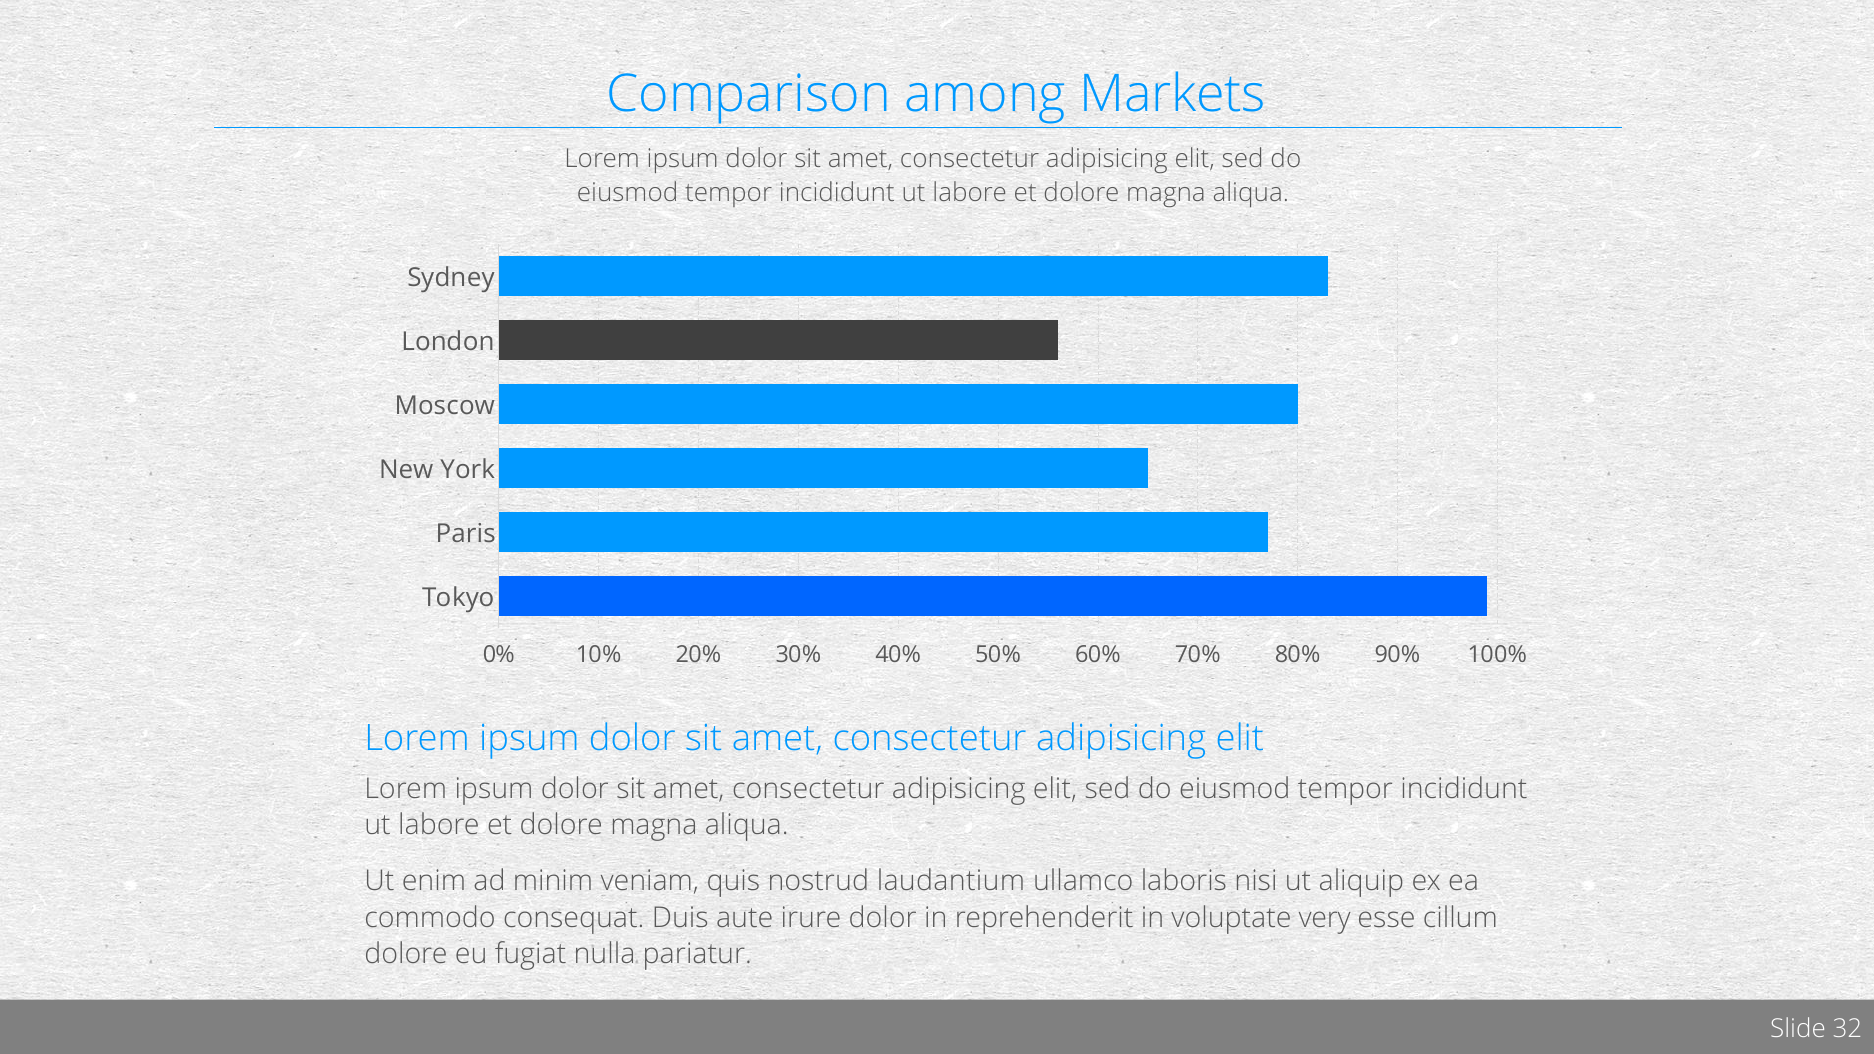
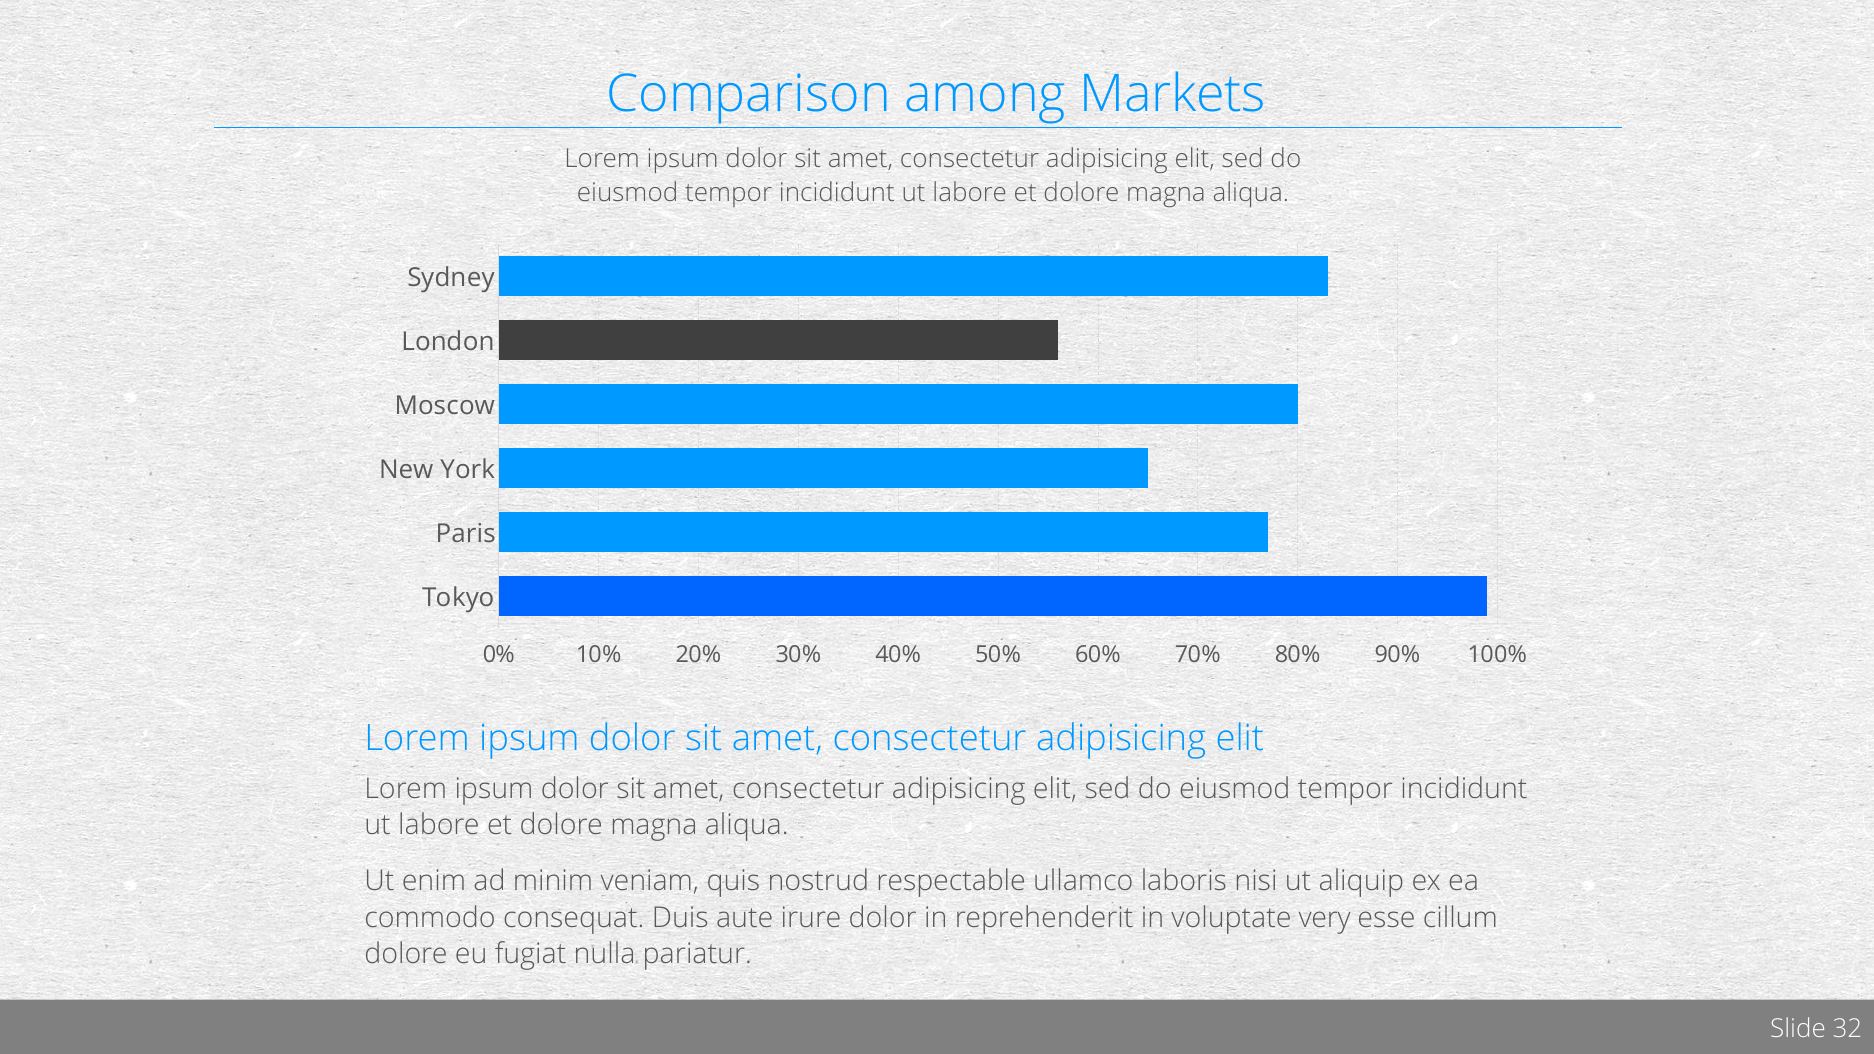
laudantium: laudantium -> respectable
